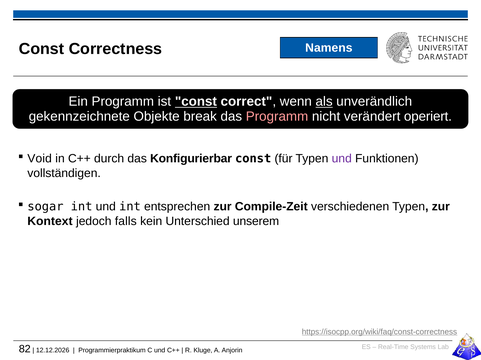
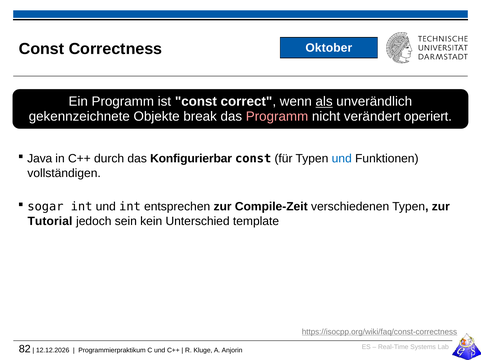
Namens: Namens -> Oktober
const at (196, 102) underline: present -> none
Void: Void -> Java
und at (342, 159) colour: purple -> blue
Kontext: Kontext -> Tutorial
falls: falls -> sein
unserem: unserem -> template
